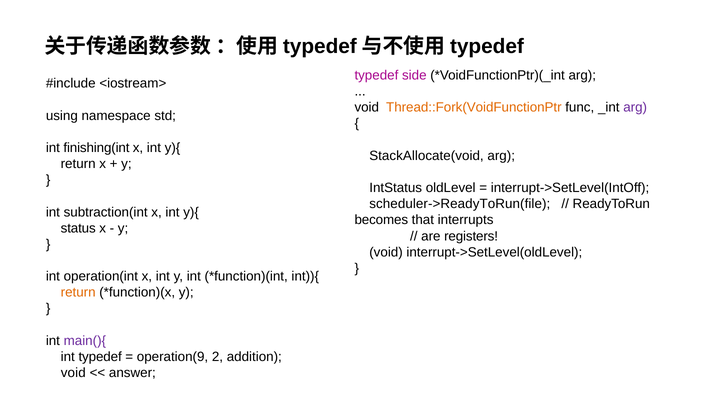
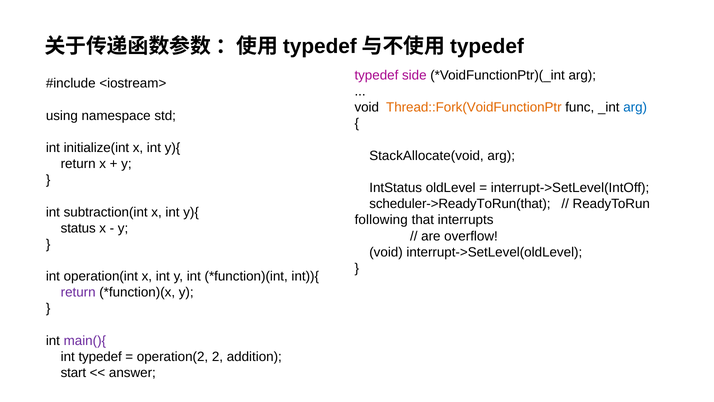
arg at (635, 107) colour: purple -> blue
finishing(int: finishing(int -> initialize(int
scheduler->ReadyToRun(file: scheduler->ReadyToRun(file -> scheduler->ReadyToRun(that
becomes: becomes -> following
registers: registers -> overflow
return at (78, 292) colour: orange -> purple
operation(9: operation(9 -> operation(2
void at (73, 373): void -> start
